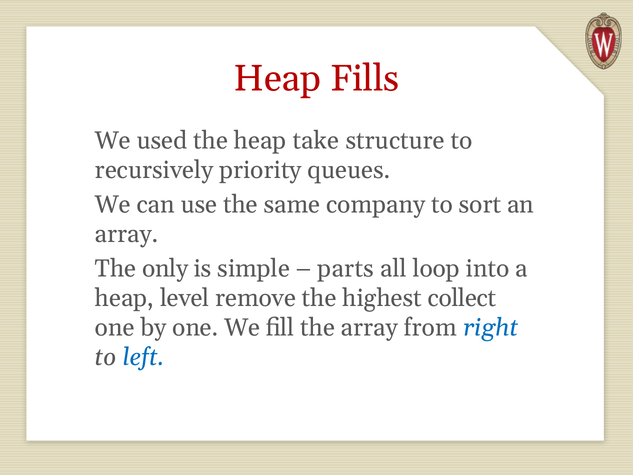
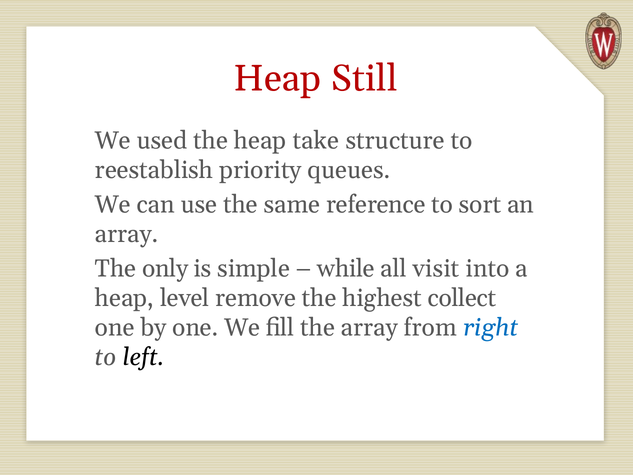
Fills: Fills -> Still
recursively: recursively -> reestablish
company: company -> reference
parts: parts -> while
loop: loop -> visit
left colour: blue -> black
